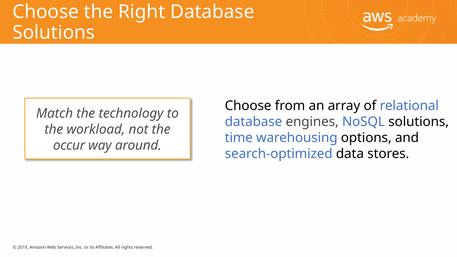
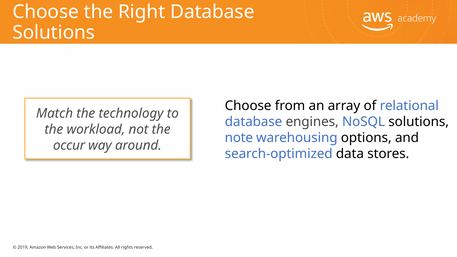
time: time -> note
